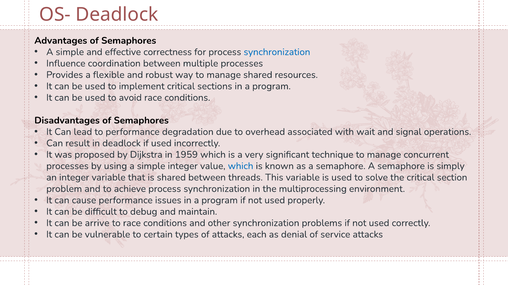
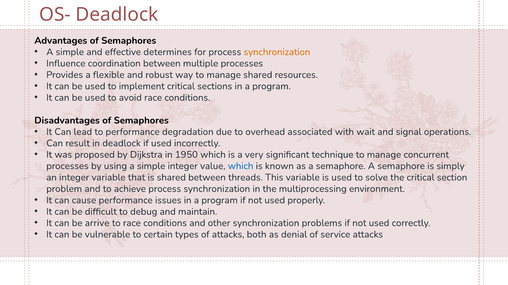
correctness: correctness -> determines
synchronization at (277, 52) colour: blue -> orange
1959: 1959 -> 1950
each: each -> both
